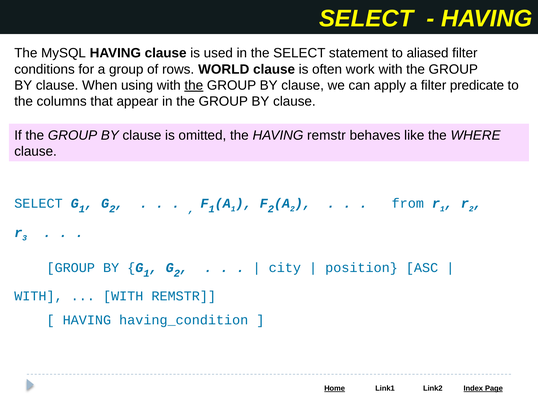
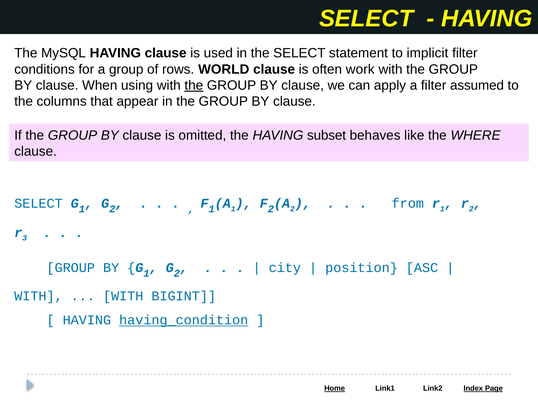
aliased: aliased -> implicit
predicate: predicate -> assumed
HAVING remstr: remstr -> subset
WITH REMSTR: REMSTR -> BIGINT
having_condition underline: none -> present
